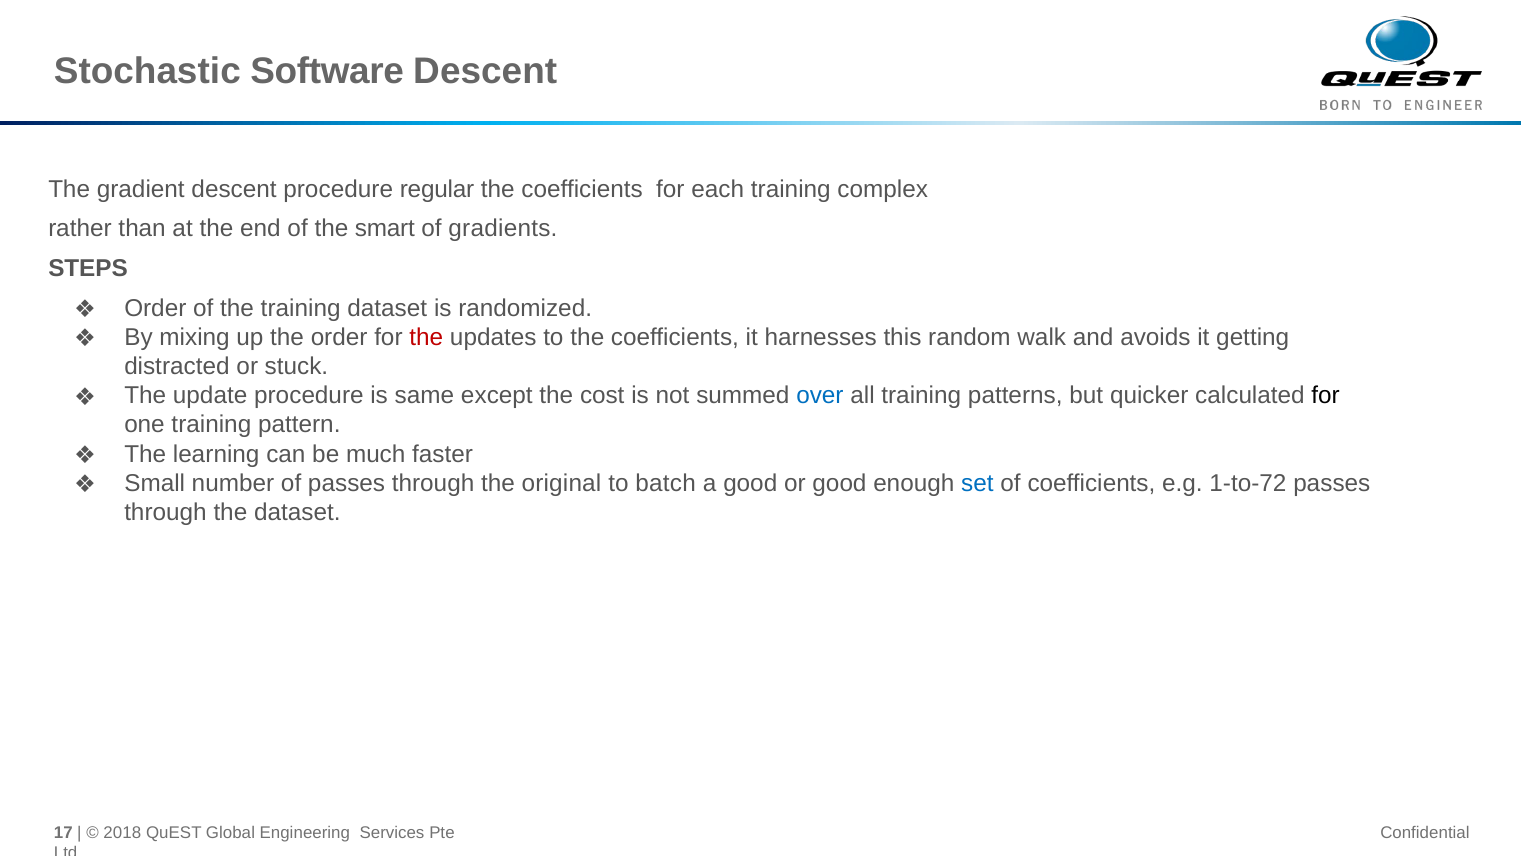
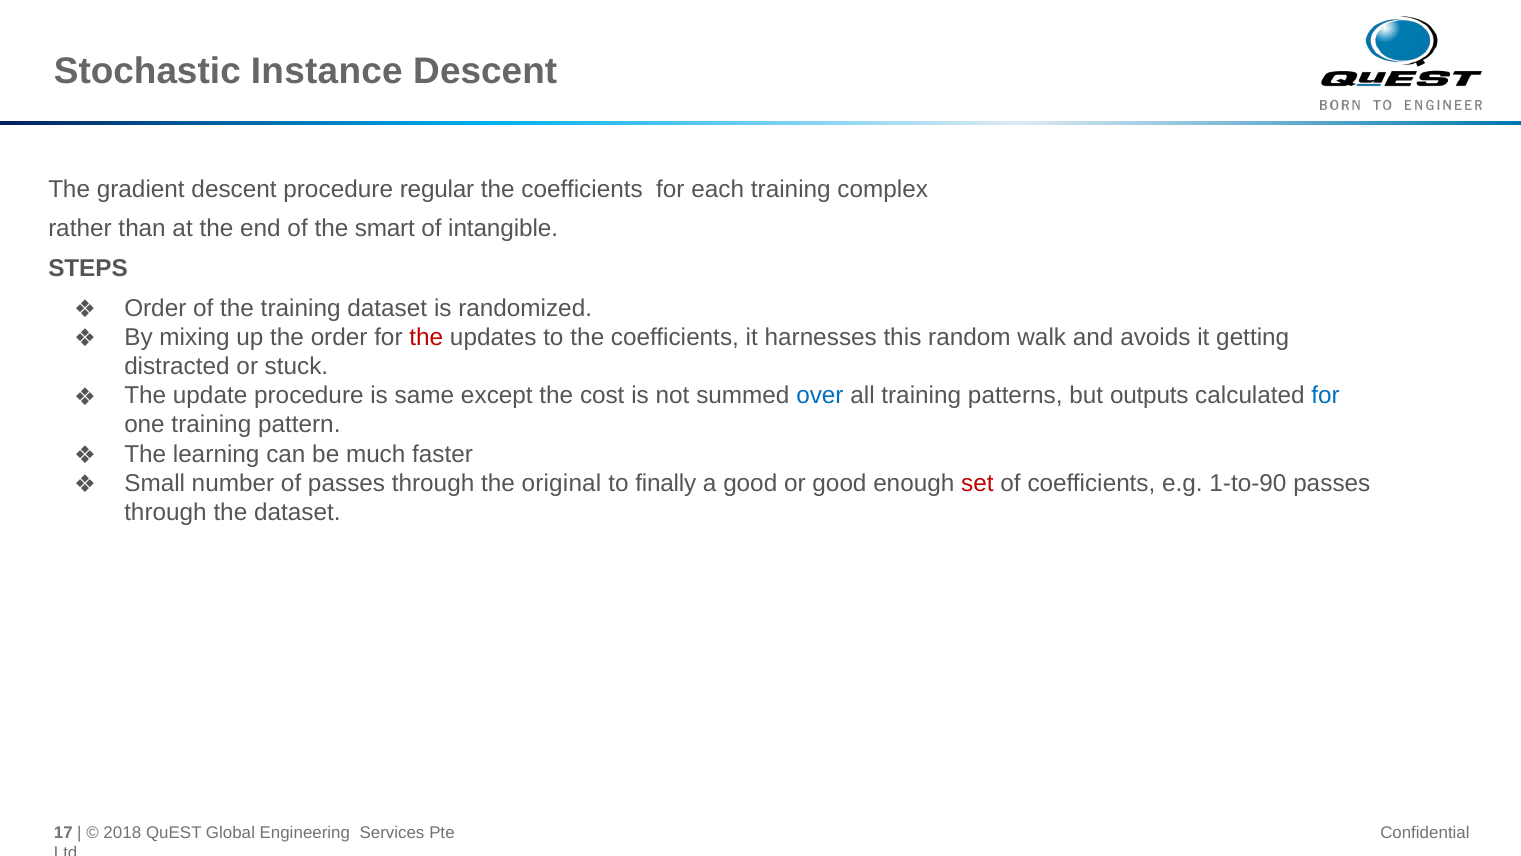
Software: Software -> Instance
gradients: gradients -> intangible
quicker: quicker -> outputs
for at (1326, 396) colour: black -> blue
batch: batch -> finally
set colour: blue -> red
1-to-72: 1-to-72 -> 1-to-90
